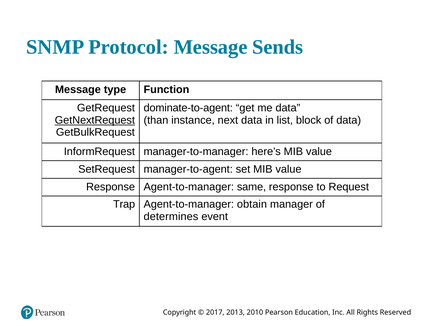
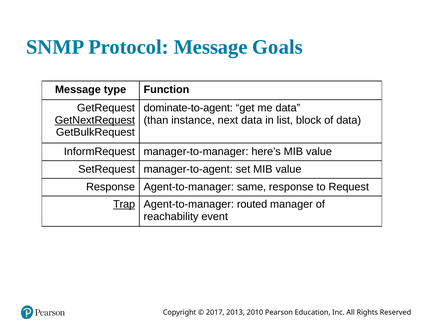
Sends: Sends -> Goals
Trap underline: none -> present
obtain: obtain -> routed
determines: determines -> reachability
